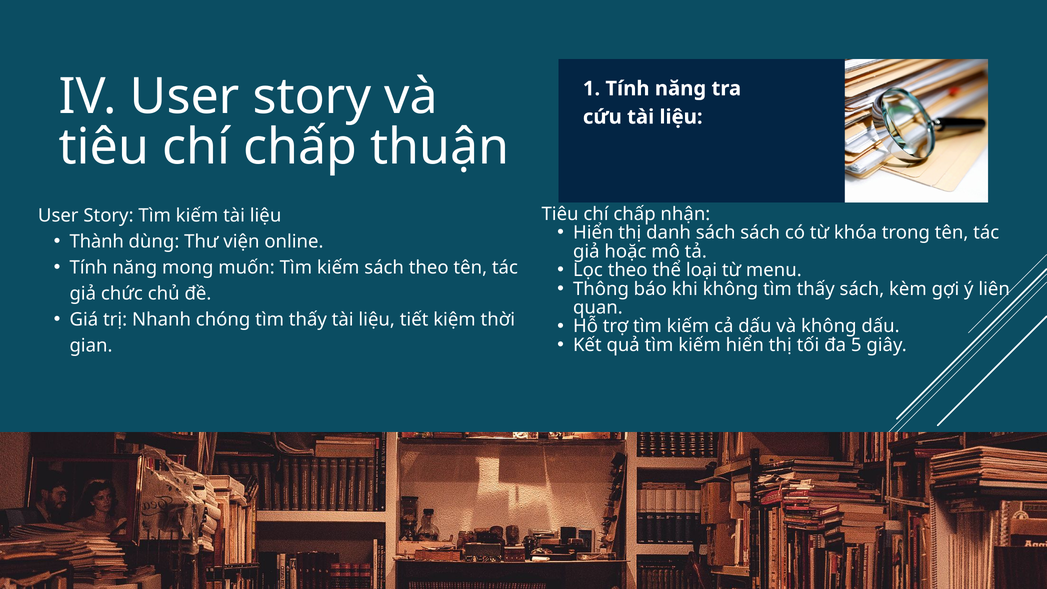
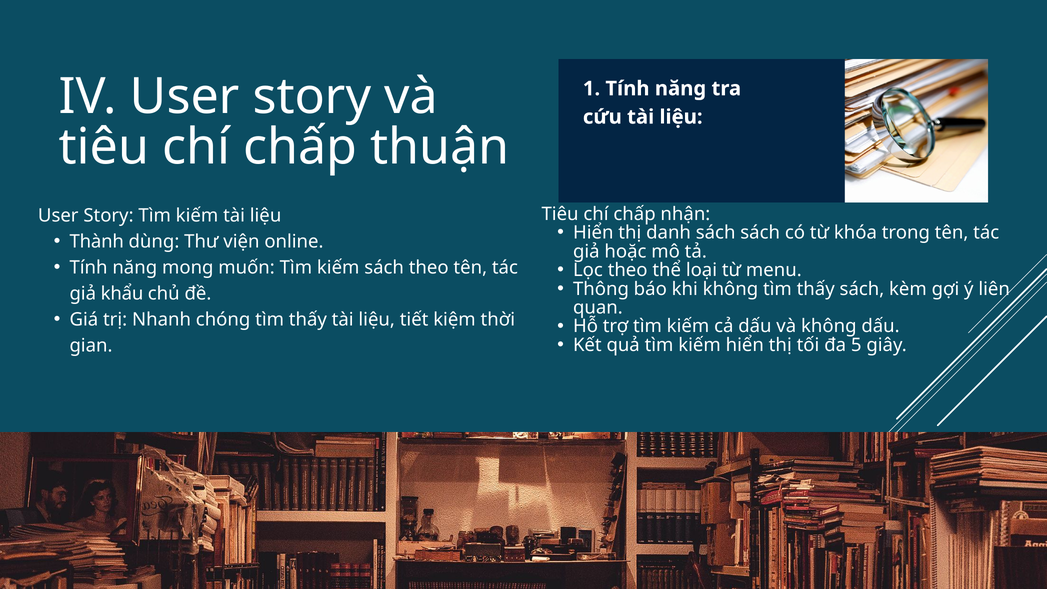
chức: chức -> khẩu
